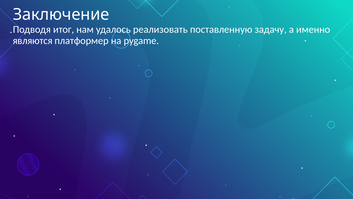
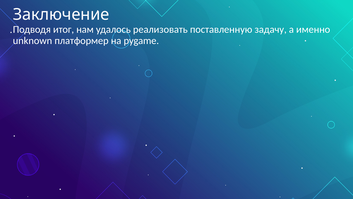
являются: являются -> unknown
